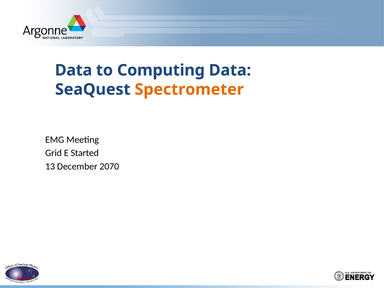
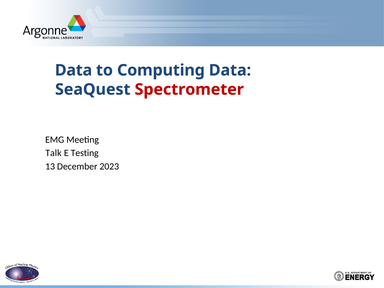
Spectrometer colour: orange -> red
Grid: Grid -> Talk
Started: Started -> Testing
2070: 2070 -> 2023
